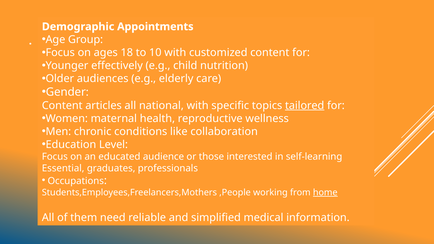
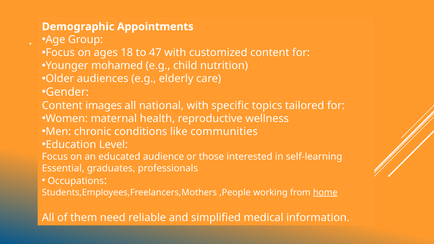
10: 10 -> 47
effectively: effectively -> mohamed
articles: articles -> images
tailored underline: present -> none
collaboration: collaboration -> communities
